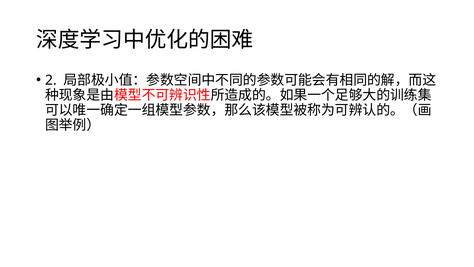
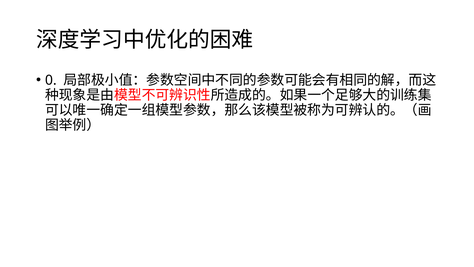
2: 2 -> 0
